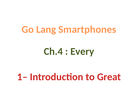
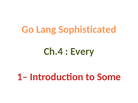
Smartphones: Smartphones -> Sophisticated
Great: Great -> Some
